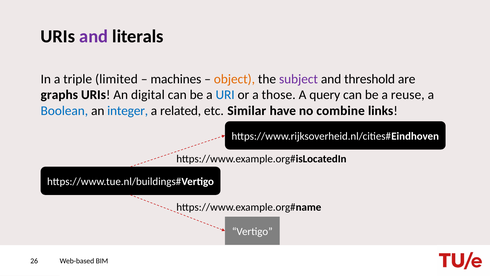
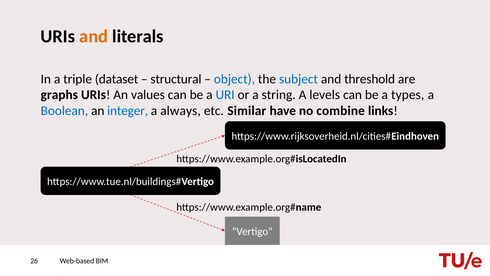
and at (94, 36) colour: purple -> orange
limited: limited -> dataset
machines: machines -> structural
object colour: orange -> blue
subject colour: purple -> blue
digital: digital -> values
those: those -> string
query: query -> levels
reuse: reuse -> types
related: related -> always
